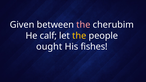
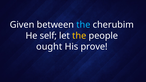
the at (83, 25) colour: pink -> light blue
calf: calf -> self
fishes: fishes -> prove
